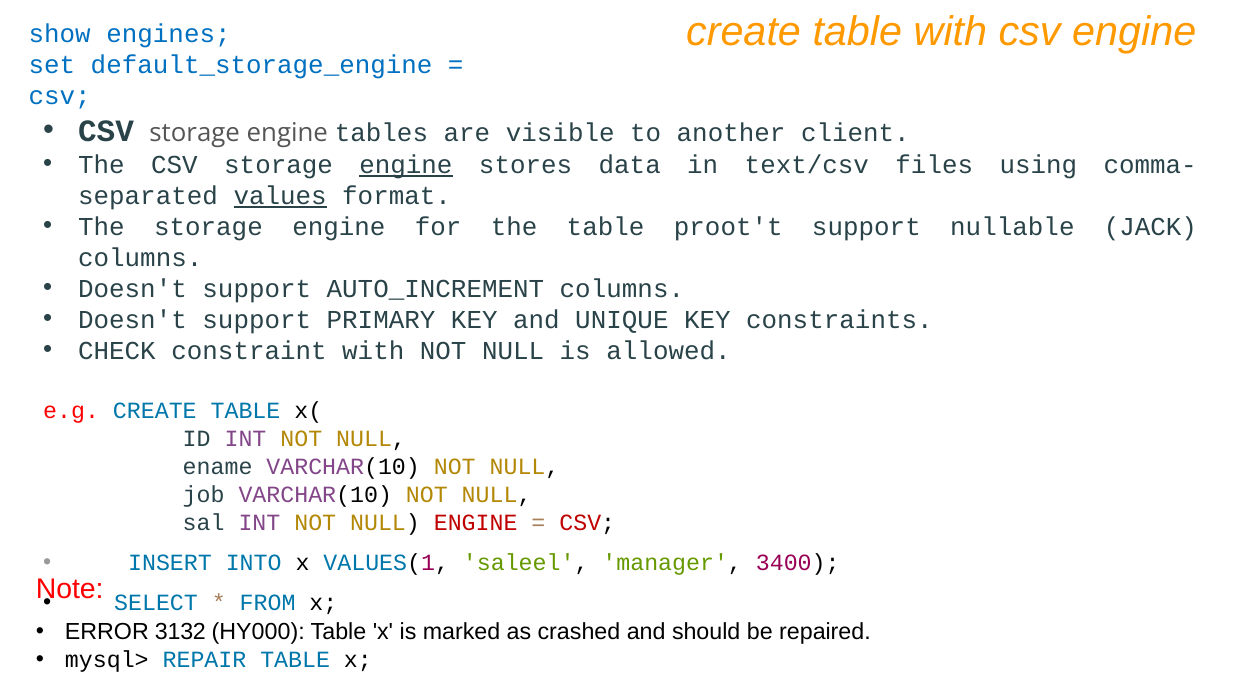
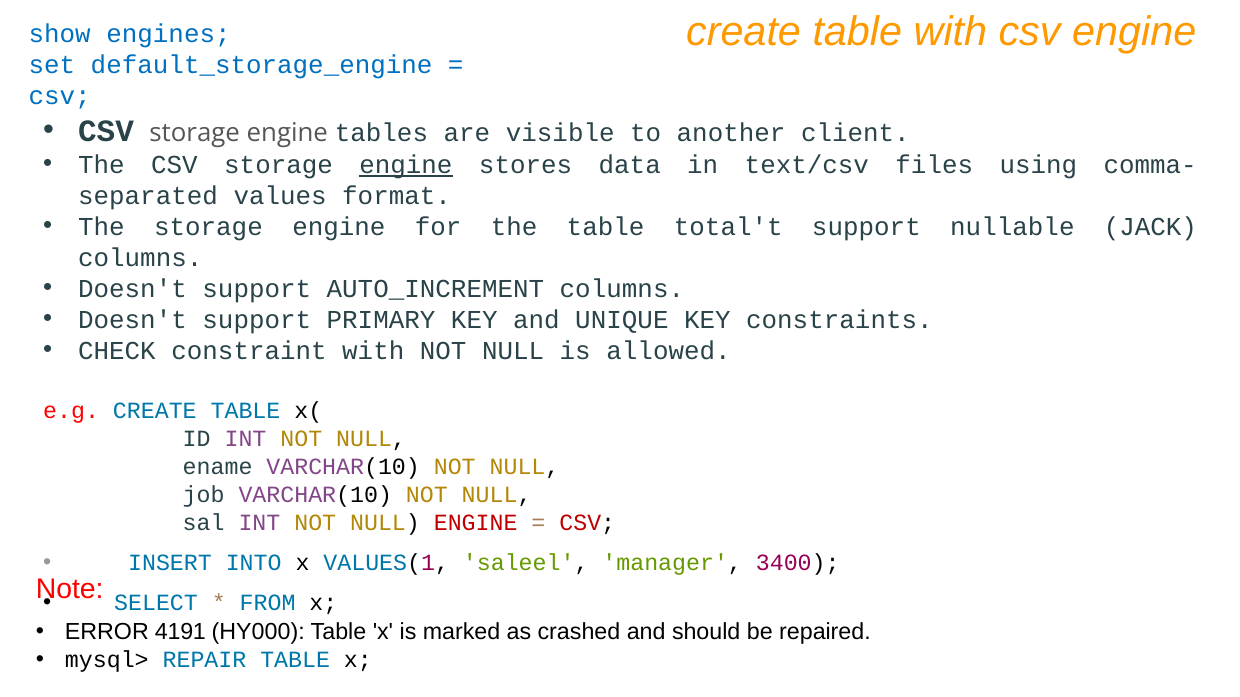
values underline: present -> none
proot't: proot't -> total't
3132: 3132 -> 4191
